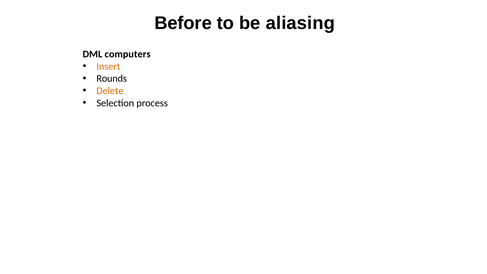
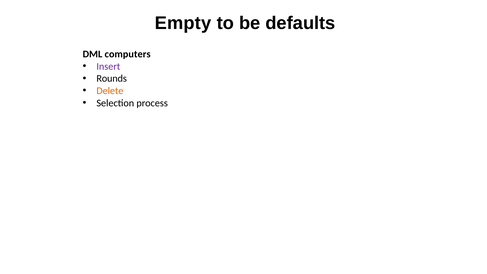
Before: Before -> Empty
aliasing: aliasing -> defaults
Insert colour: orange -> purple
